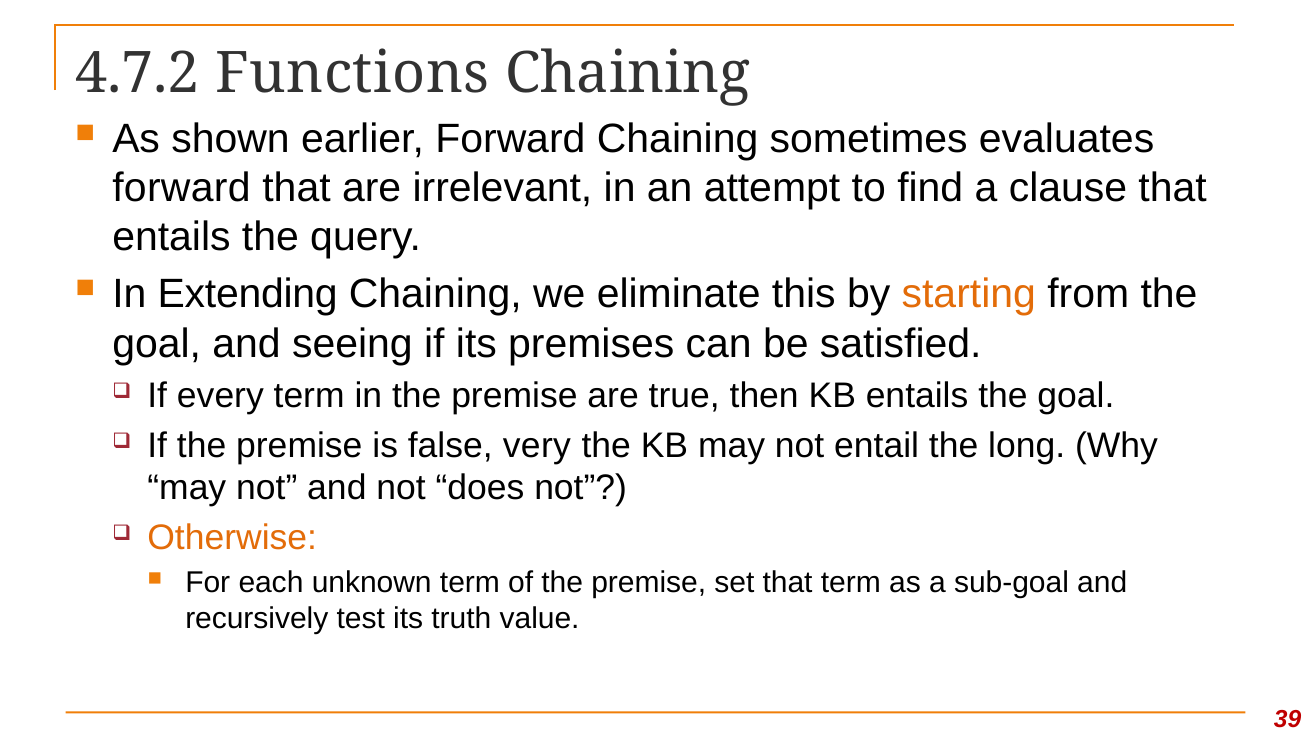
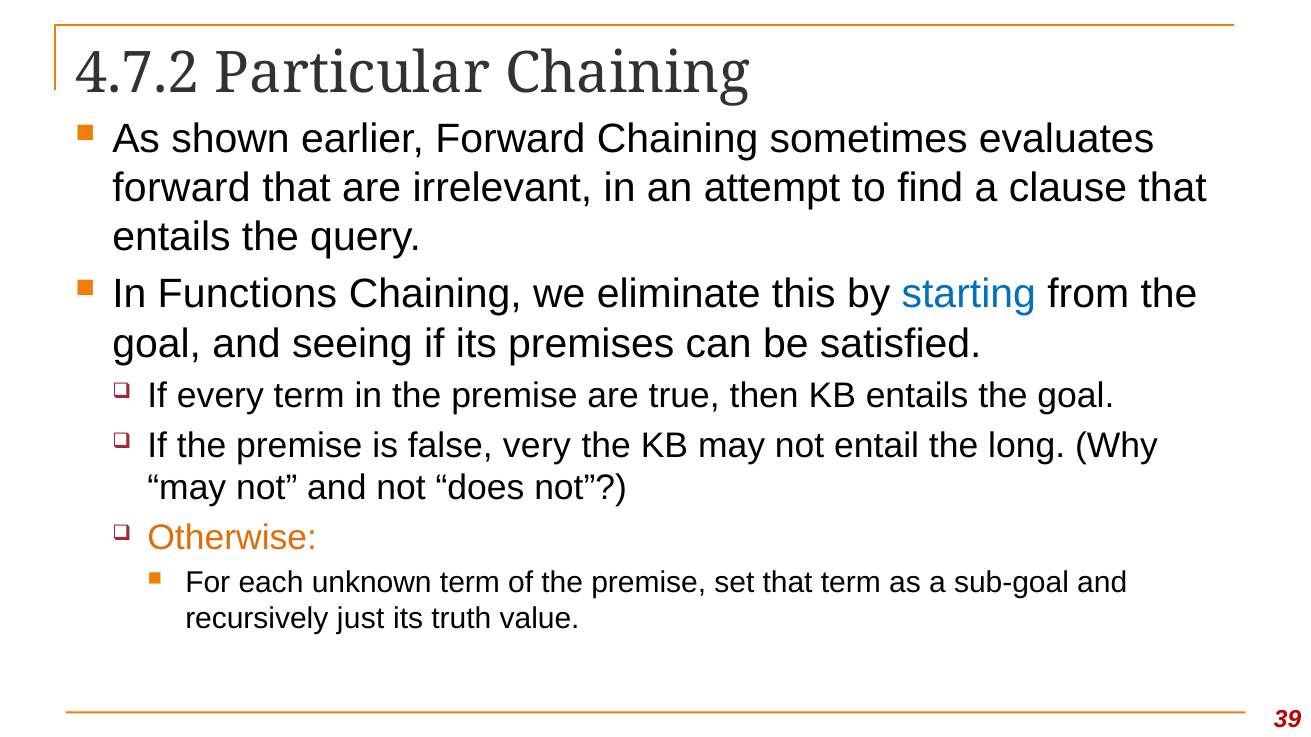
Functions: Functions -> Particular
Extending: Extending -> Functions
starting colour: orange -> blue
test: test -> just
